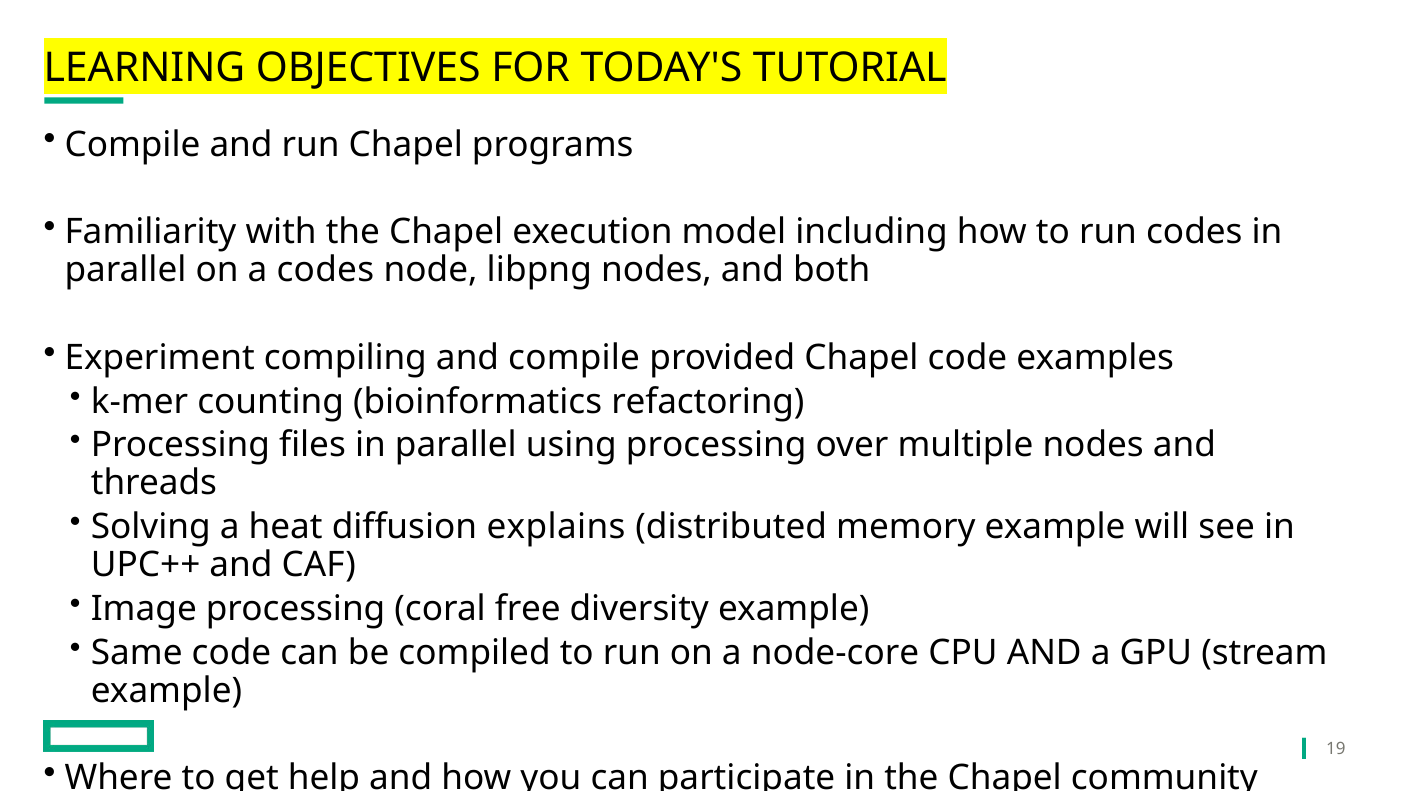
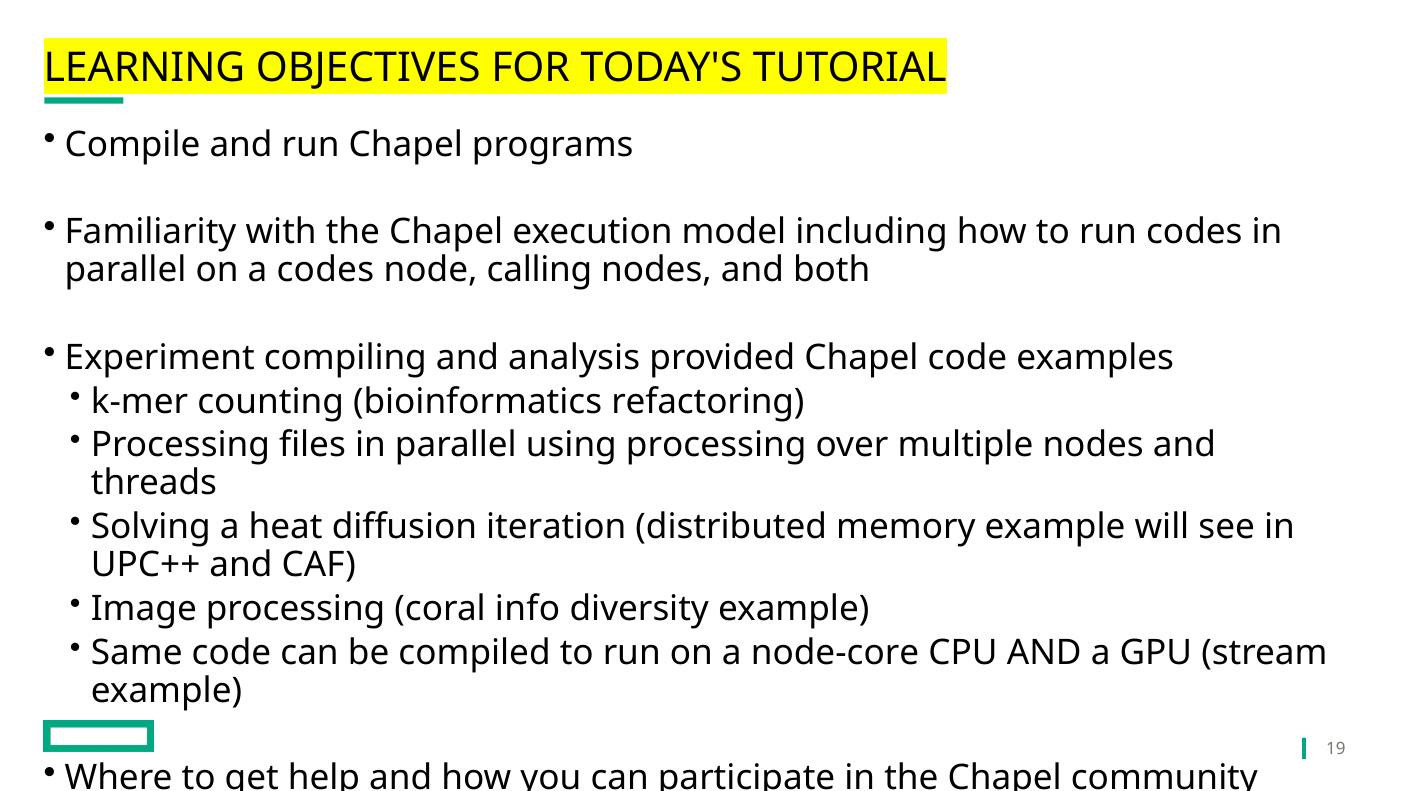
libpng: libpng -> calling
and compile: compile -> analysis
explains: explains -> iteration
free: free -> info
